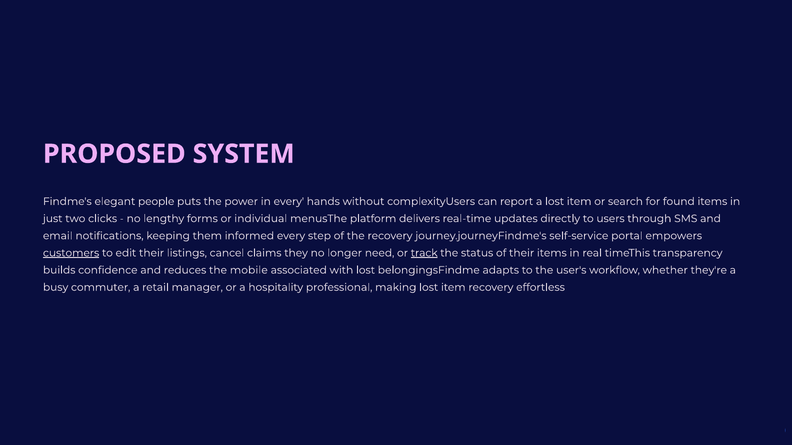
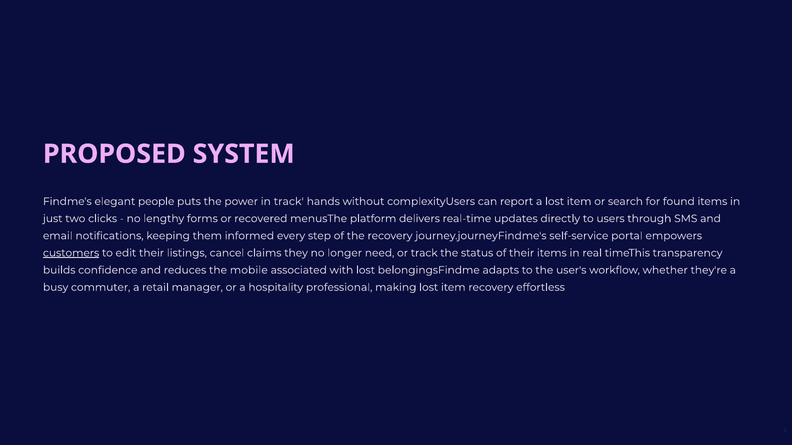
in every: every -> track
individual: individual -> recovered
track at (424, 253) underline: present -> none
